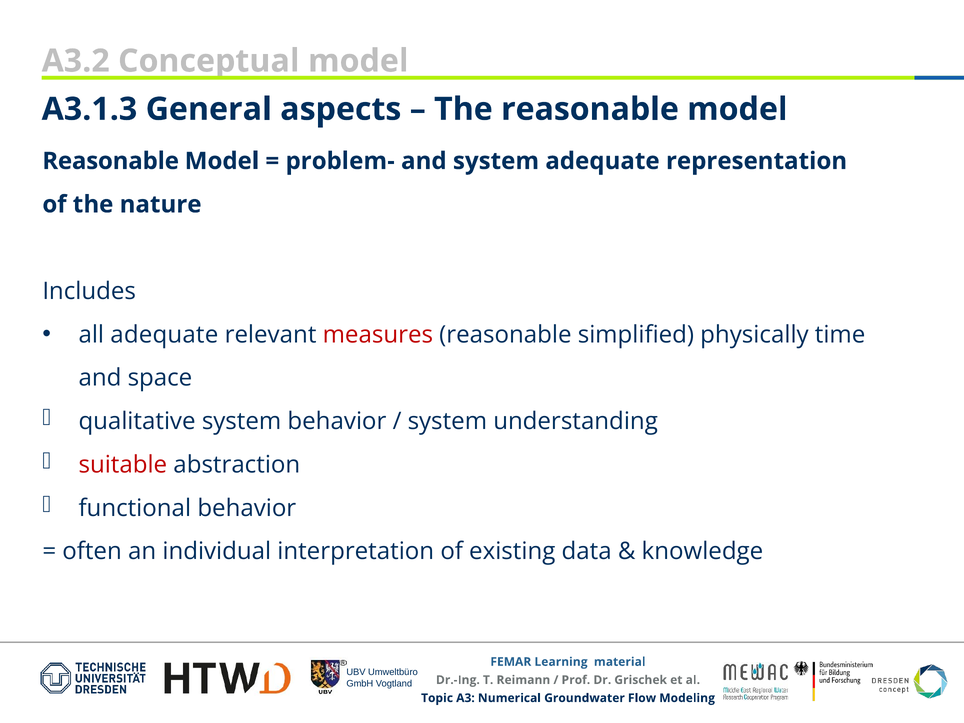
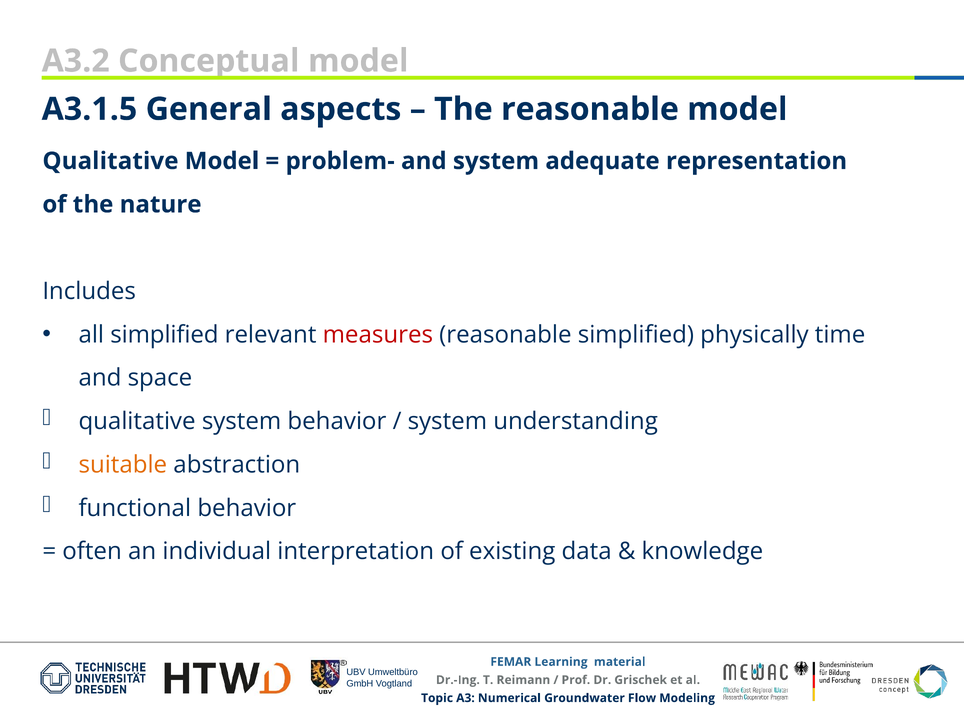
A3.1.3: A3.1.3 -> A3.1.5
Reasonable at (111, 161): Reasonable -> Qualitative
all adequate: adequate -> simplified
suitable colour: red -> orange
